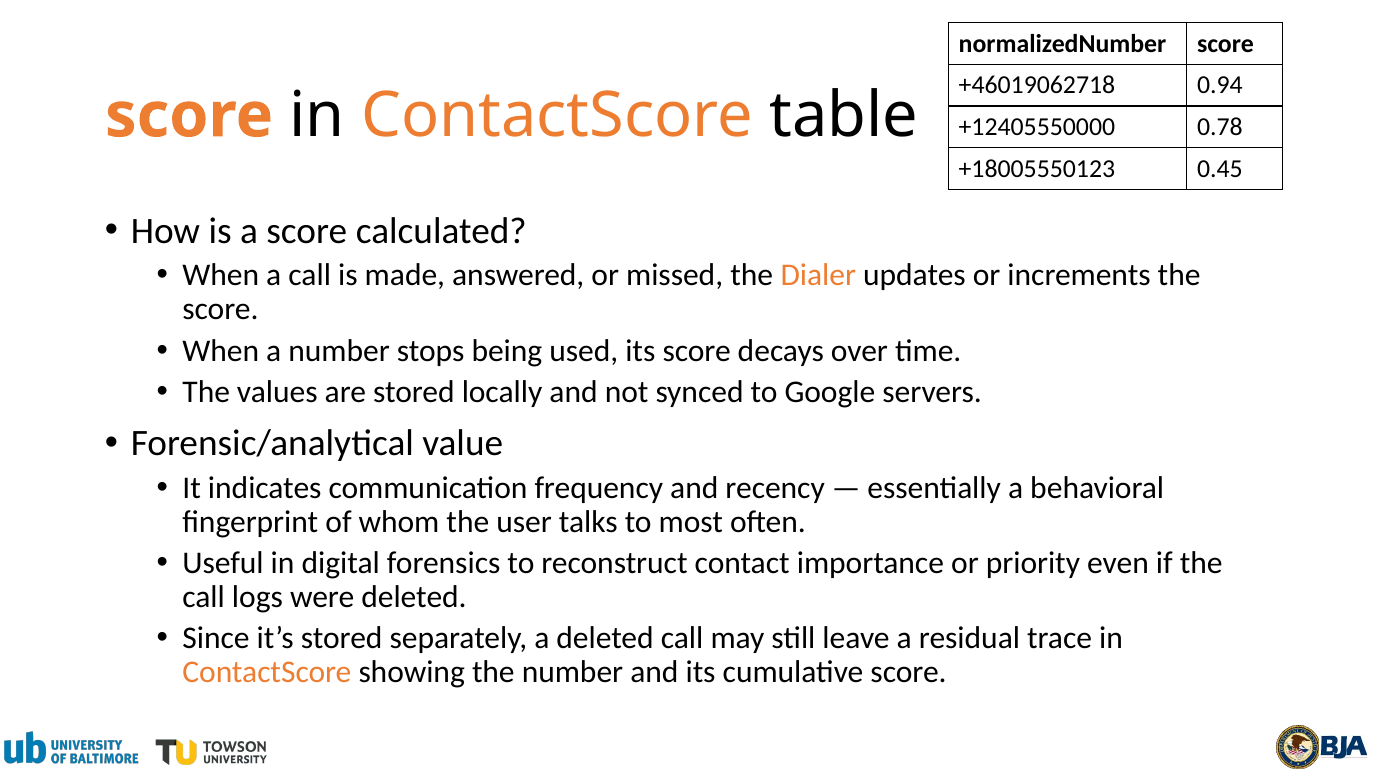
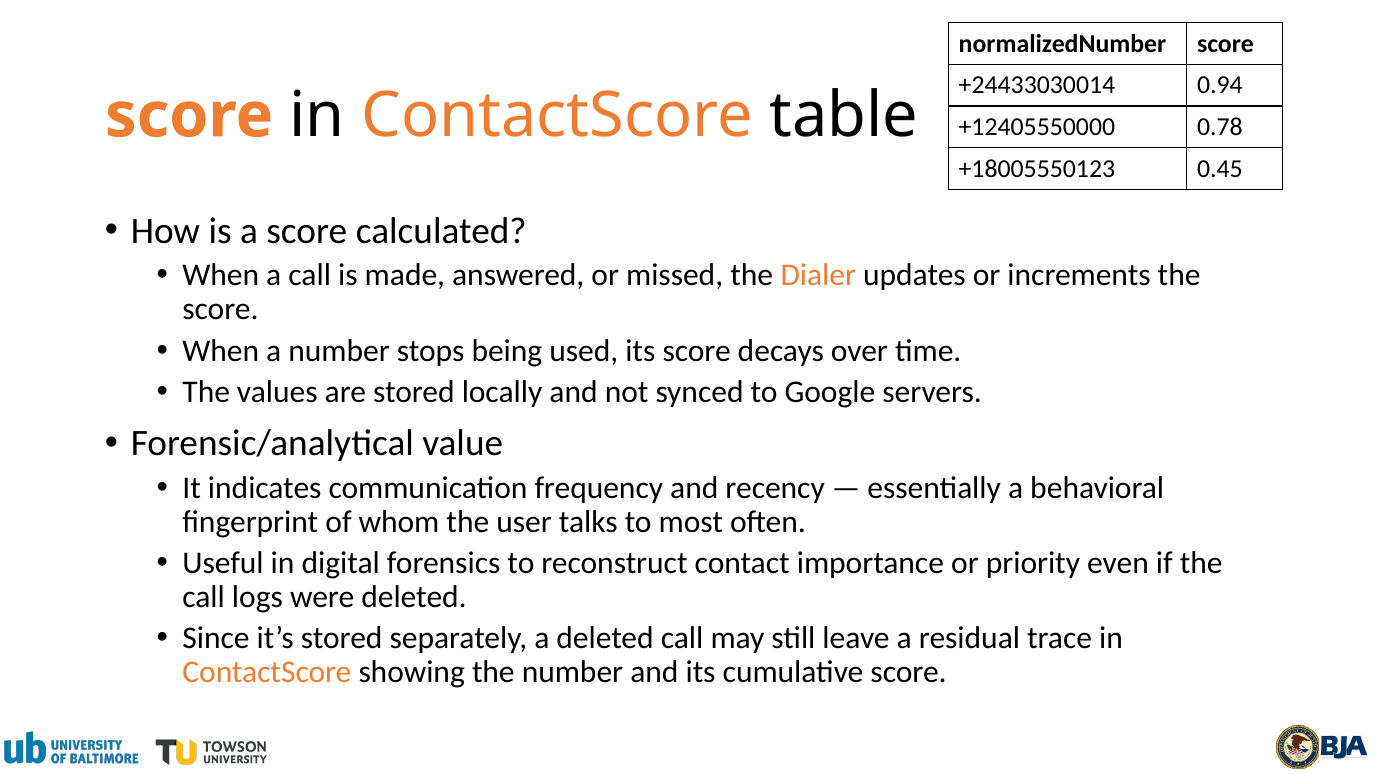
+46019062718: +46019062718 -> +24433030014
